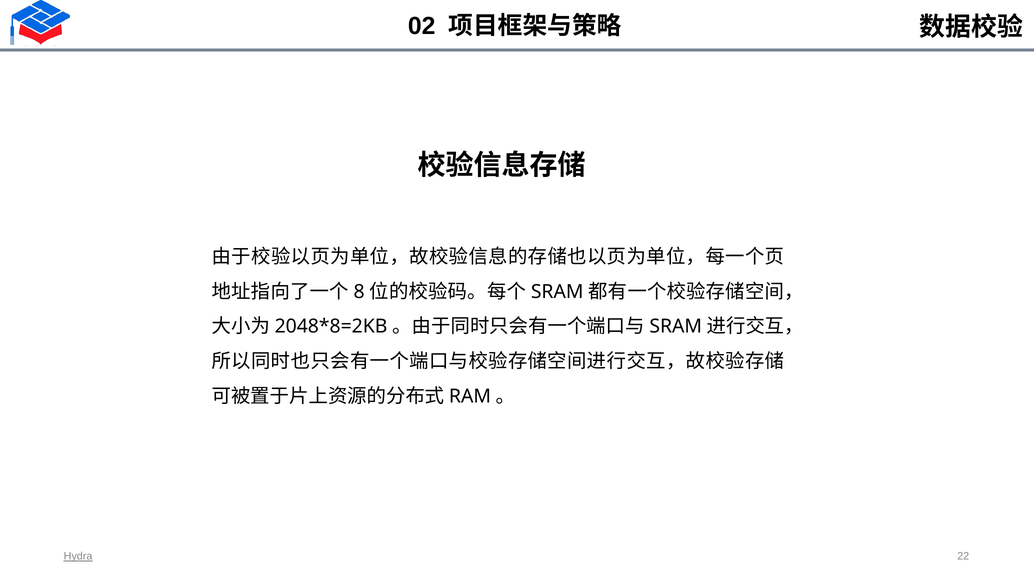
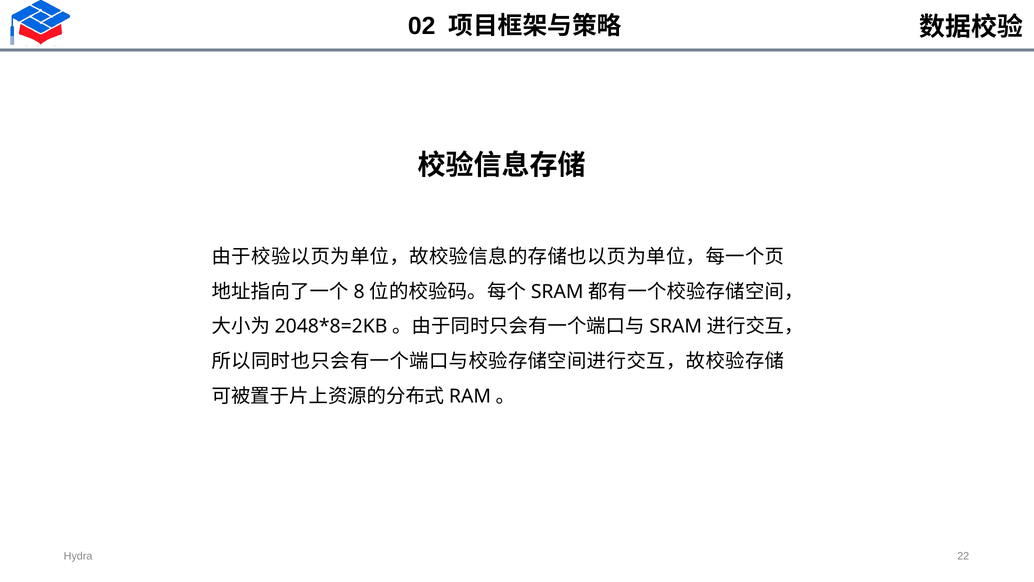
Hydra underline: present -> none
